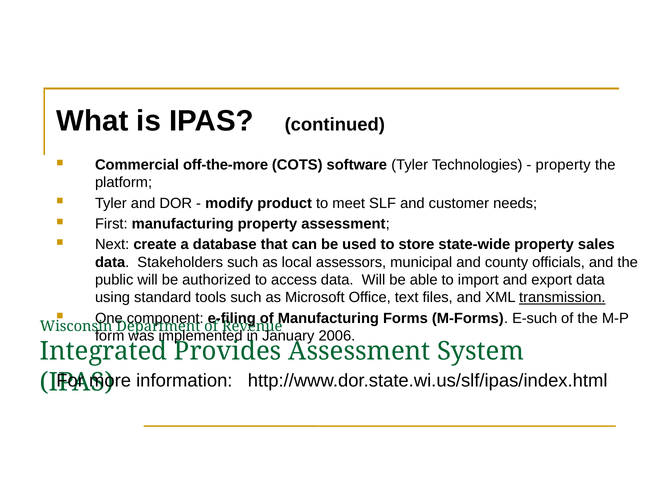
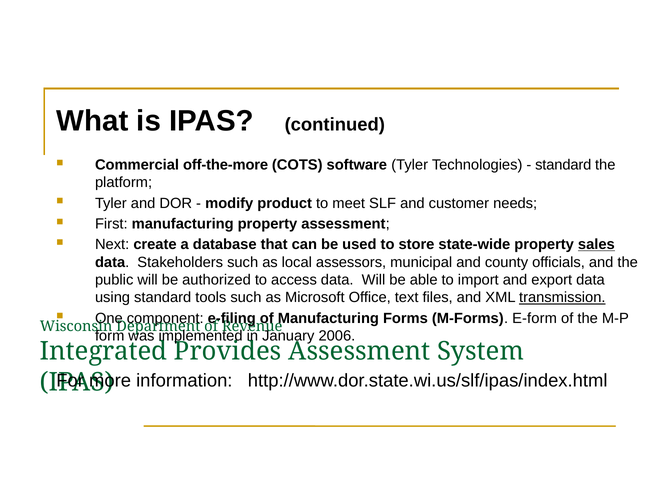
property at (563, 165): property -> standard
sales underline: none -> present
E-such: E-such -> E-form
